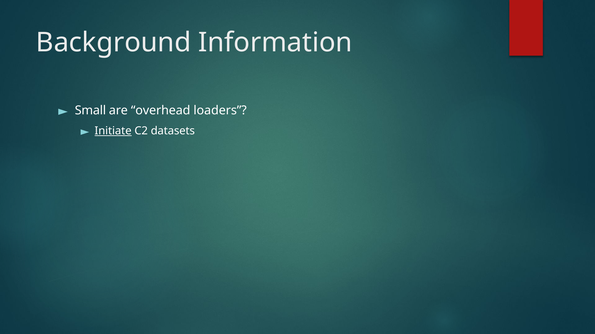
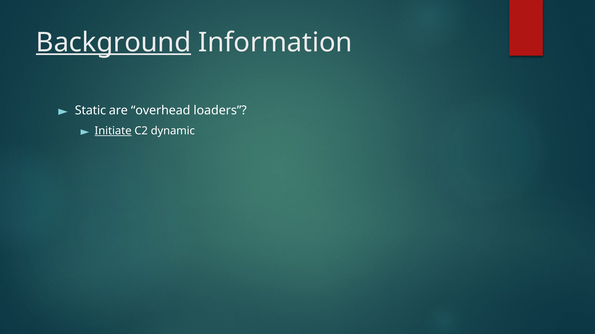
Background underline: none -> present
Small: Small -> Static
datasets: datasets -> dynamic
